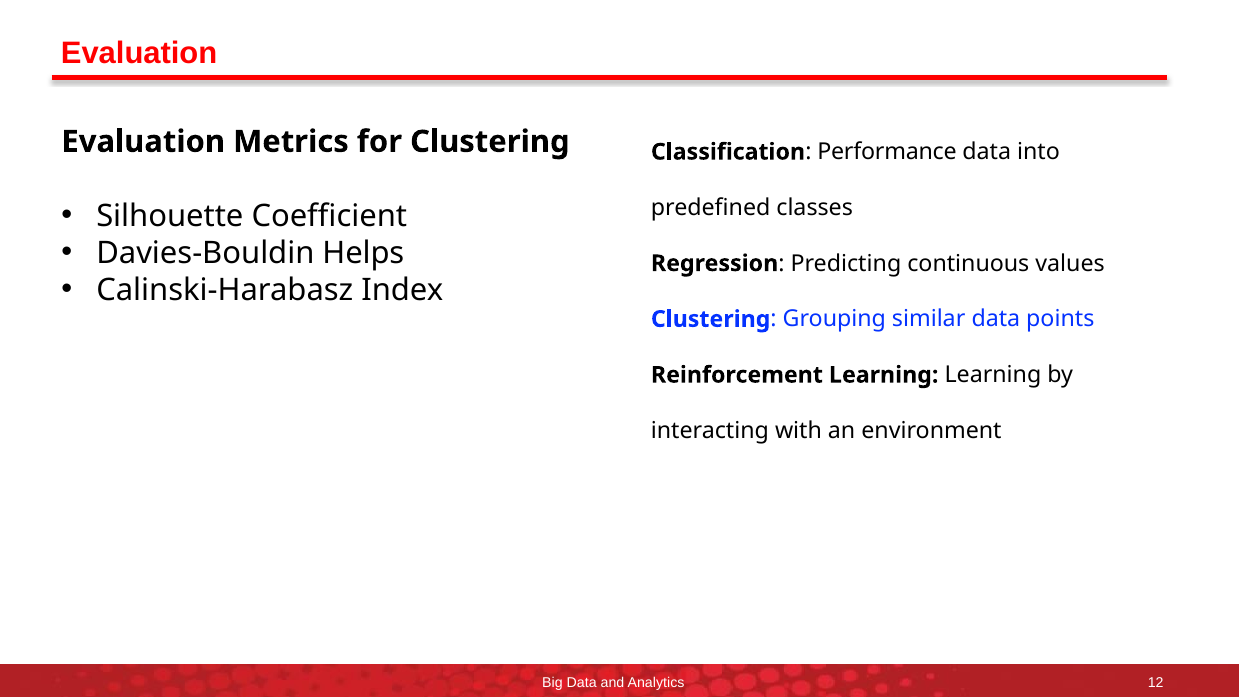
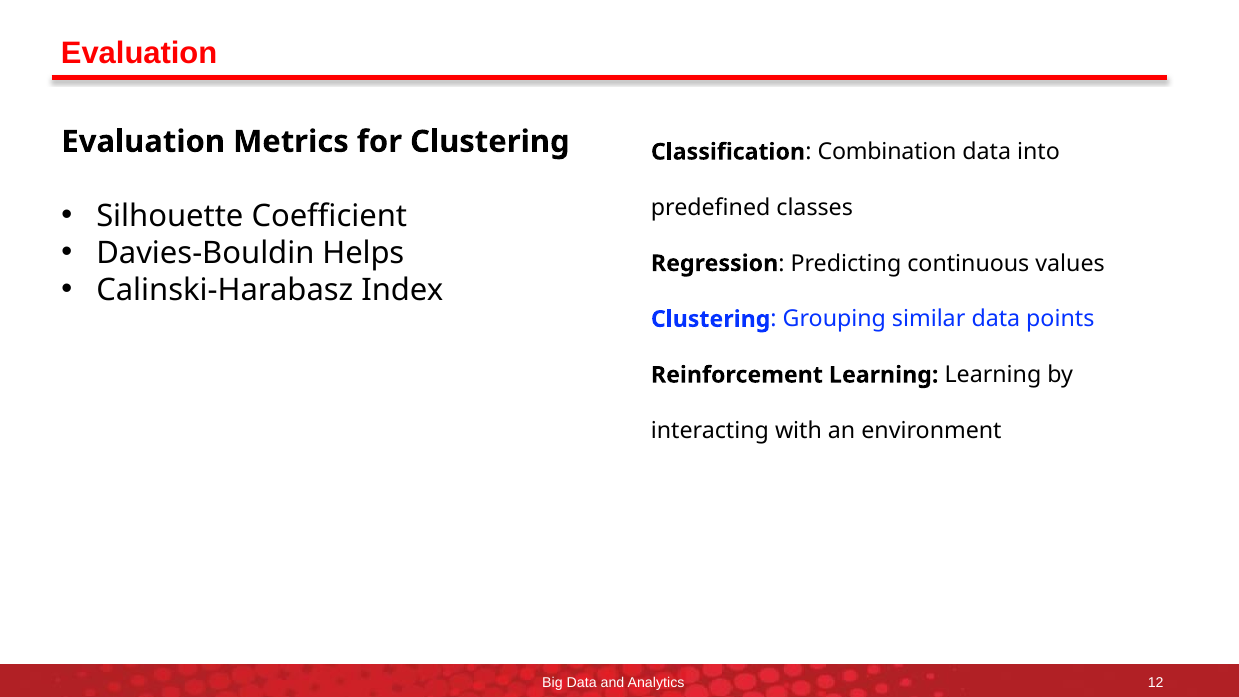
Performance: Performance -> Combination
